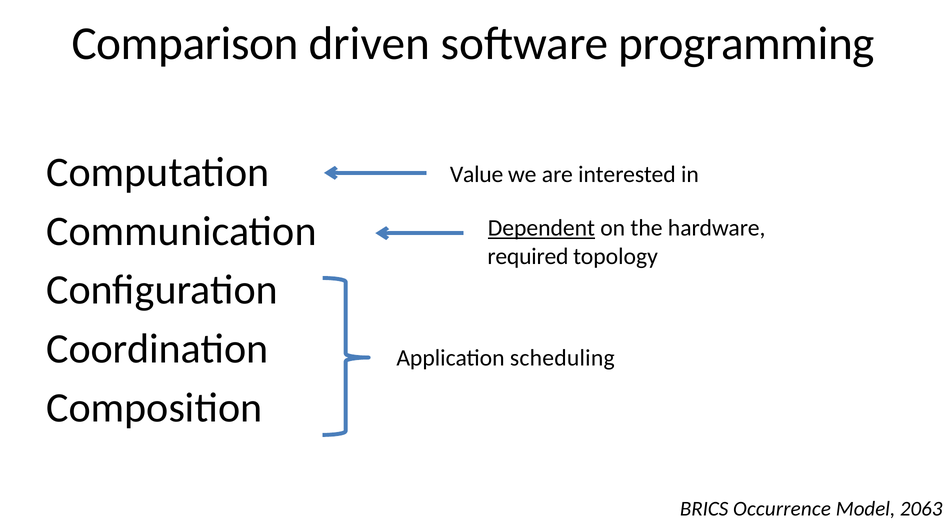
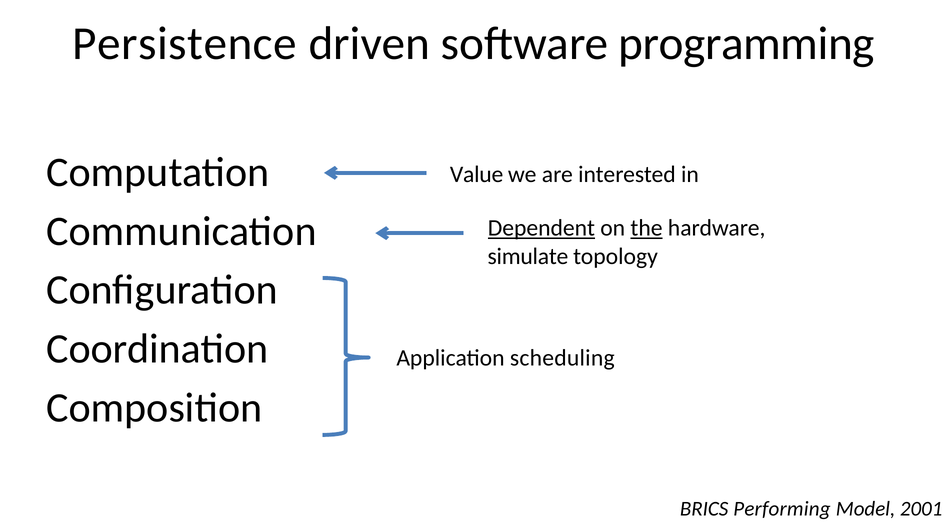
Comparison: Comparison -> Persistence
the underline: none -> present
required: required -> simulate
Occurrence: Occurrence -> Performing
2063: 2063 -> 2001
